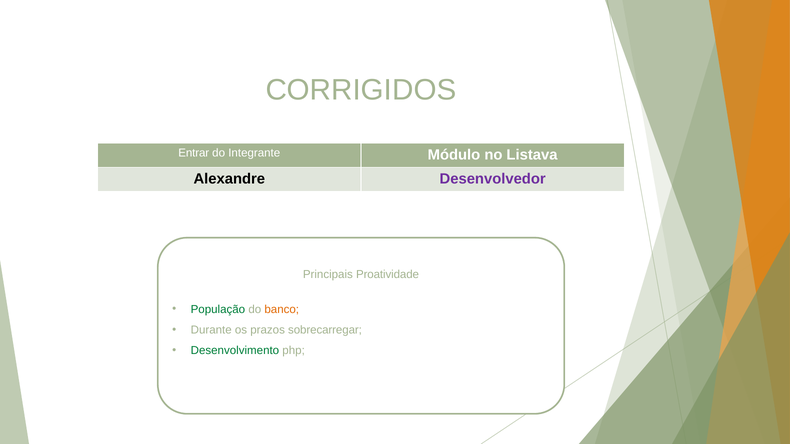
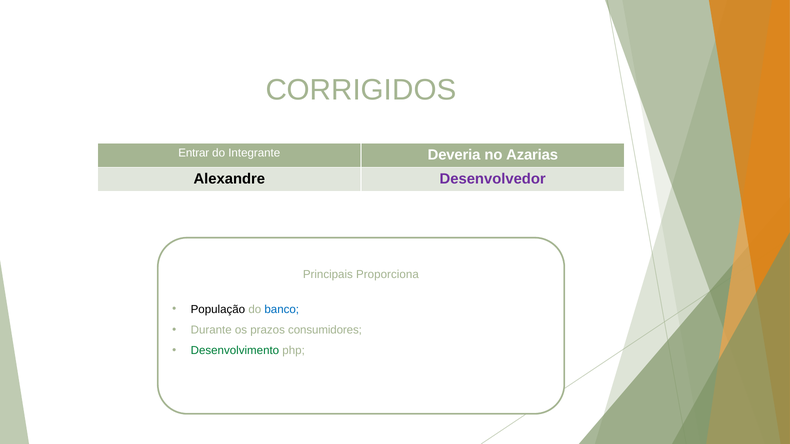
Módulo: Módulo -> Deveria
Listava: Listava -> Azarias
Proatividade: Proatividade -> Proporciona
População colour: green -> black
banco colour: orange -> blue
sobrecarregar: sobrecarregar -> consumidores
